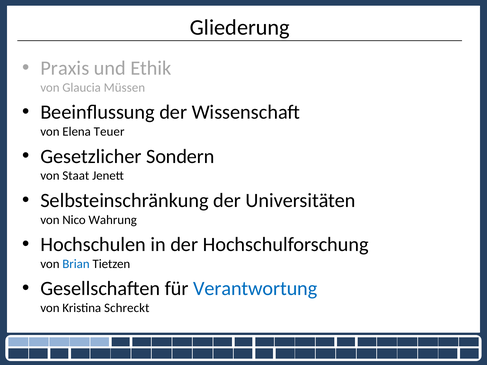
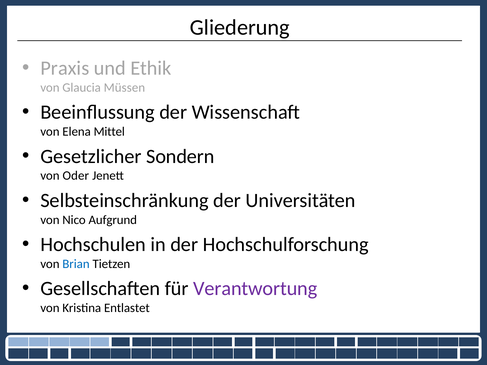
Teuer: Teuer -> Mittel
Staat: Staat -> Oder
Wahrung: Wahrung -> Aufgrund
Verantwortung colour: blue -> purple
Schreckt: Schreckt -> Entlastet
